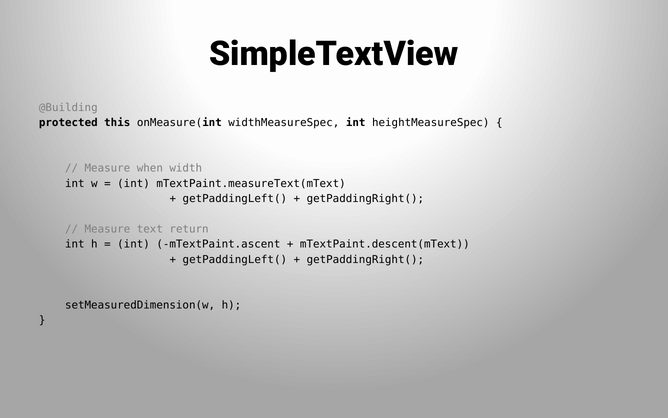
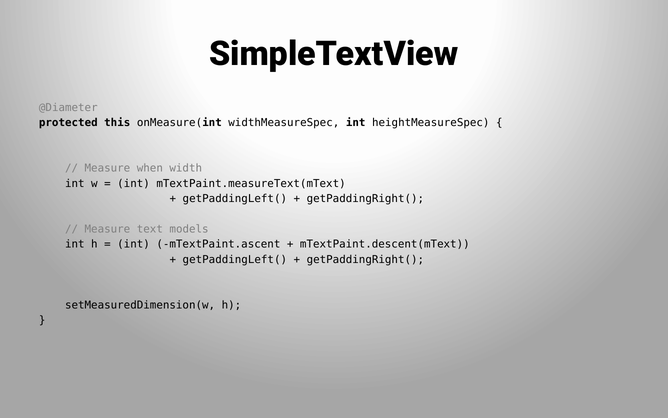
@Building: @Building -> @Diameter
return: return -> models
